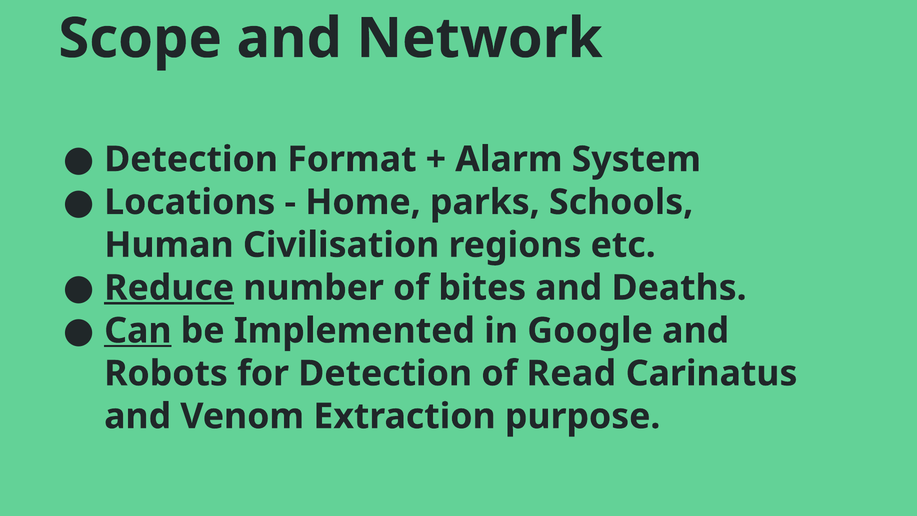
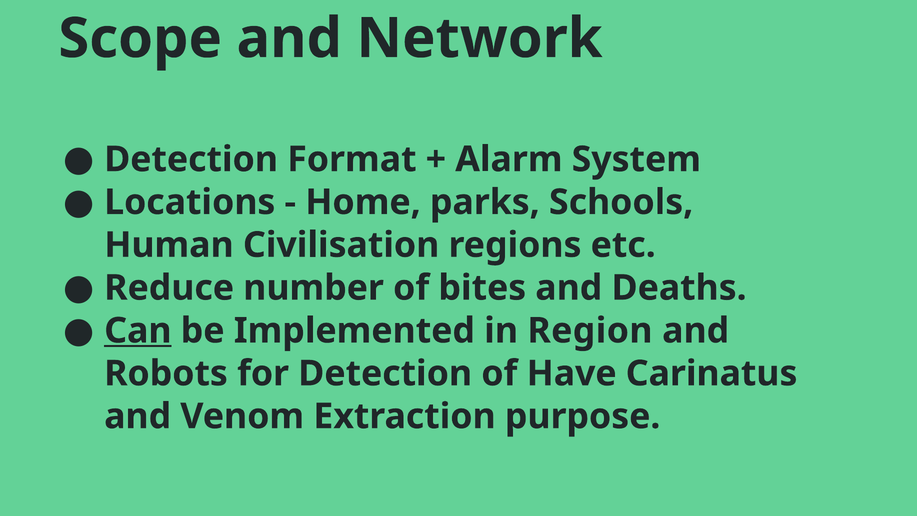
Reduce underline: present -> none
Google: Google -> Region
Read: Read -> Have
